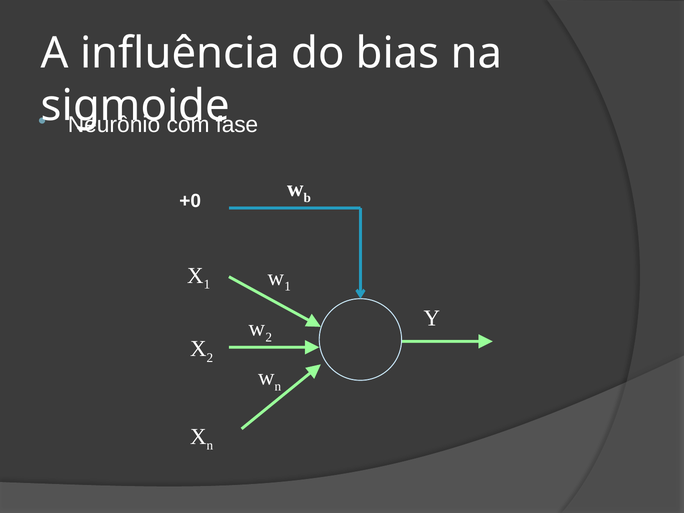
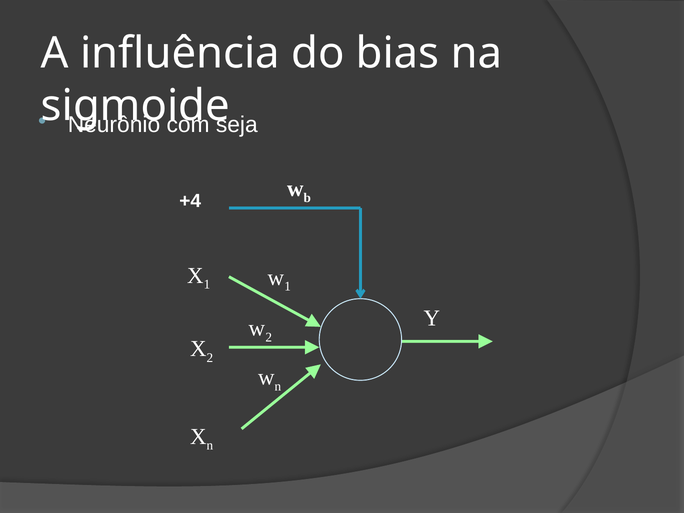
fase: fase -> seja
+0: +0 -> +4
